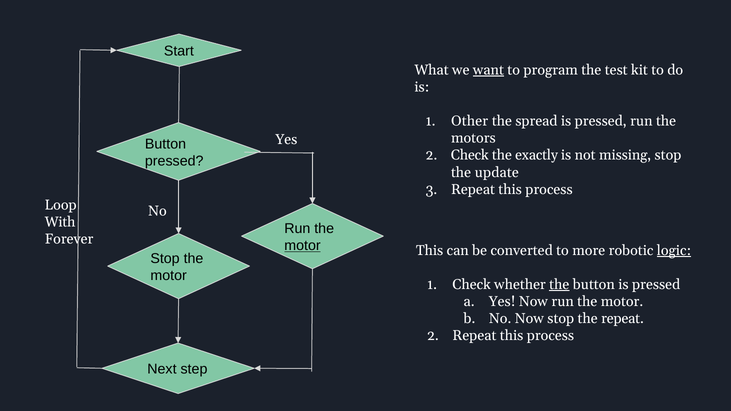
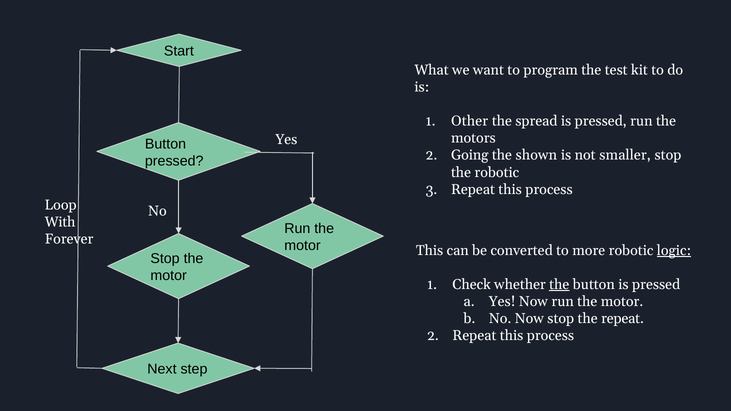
want underline: present -> none
Check at (470, 155): Check -> Going
exactly: exactly -> shown
missing: missing -> smaller
the update: update -> robotic
motor at (302, 246) underline: present -> none
